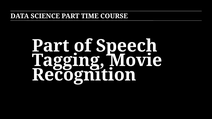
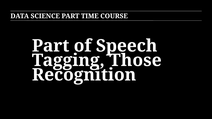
Movie: Movie -> Those
